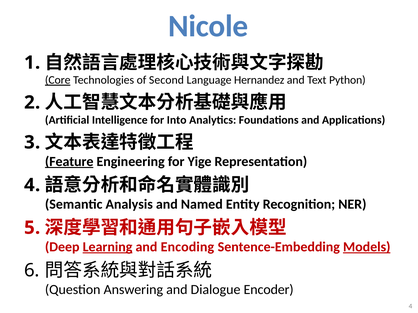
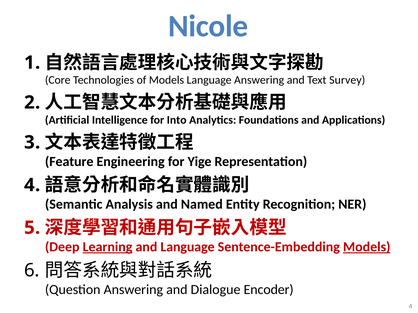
Core underline: present -> none
of Second: Second -> Models
Language Hernandez: Hernandez -> Answering
Python: Python -> Survey
Feature underline: present -> none
and Encoding: Encoding -> Language
